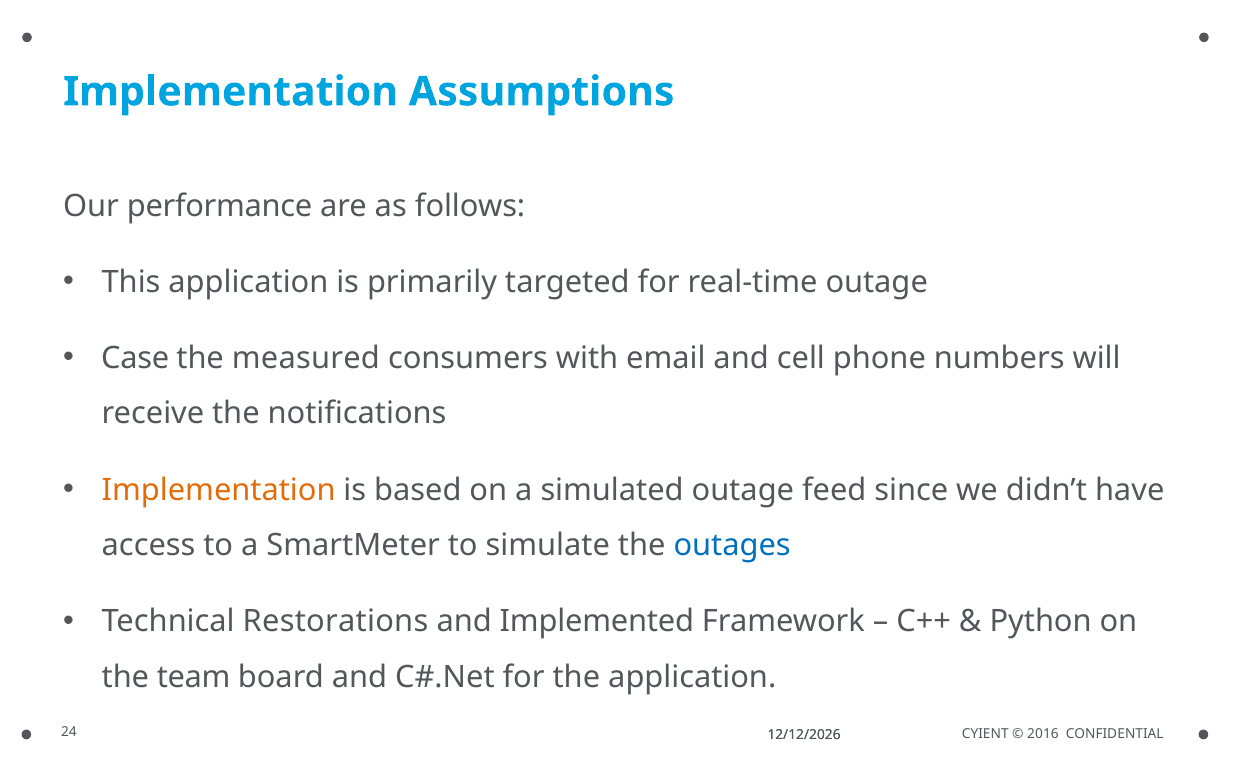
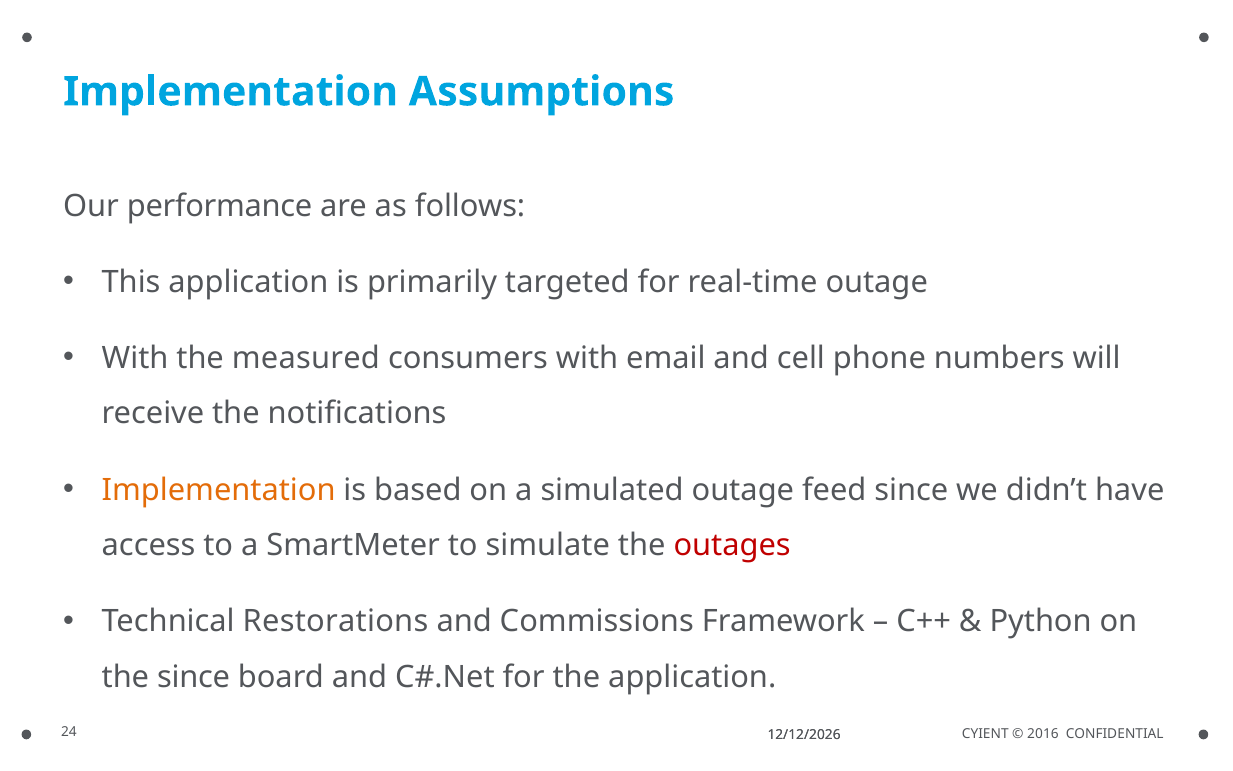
Case at (135, 358): Case -> With
outages colour: blue -> red
Implemented: Implemented -> Commissions
the team: team -> since
